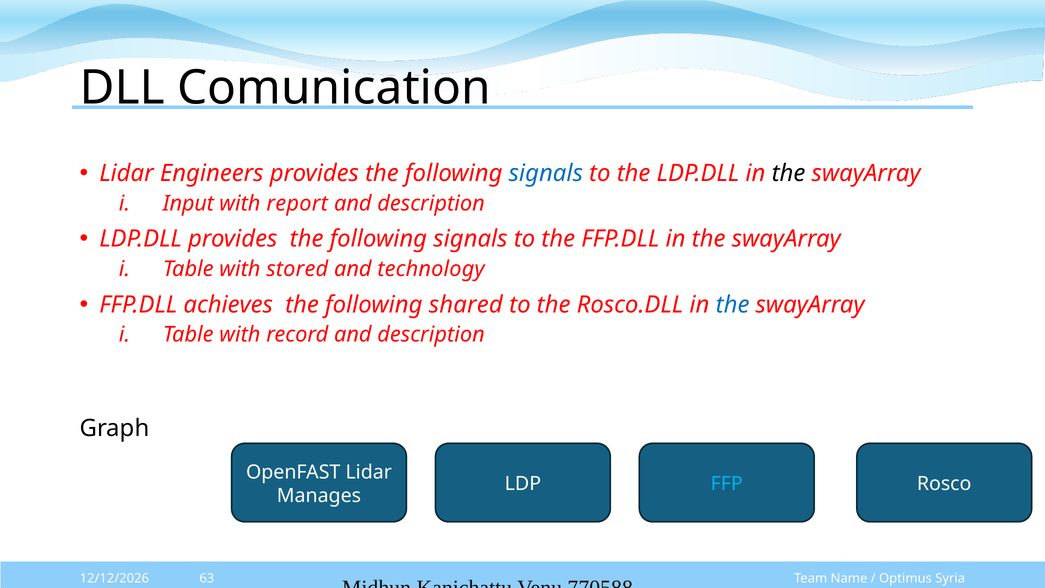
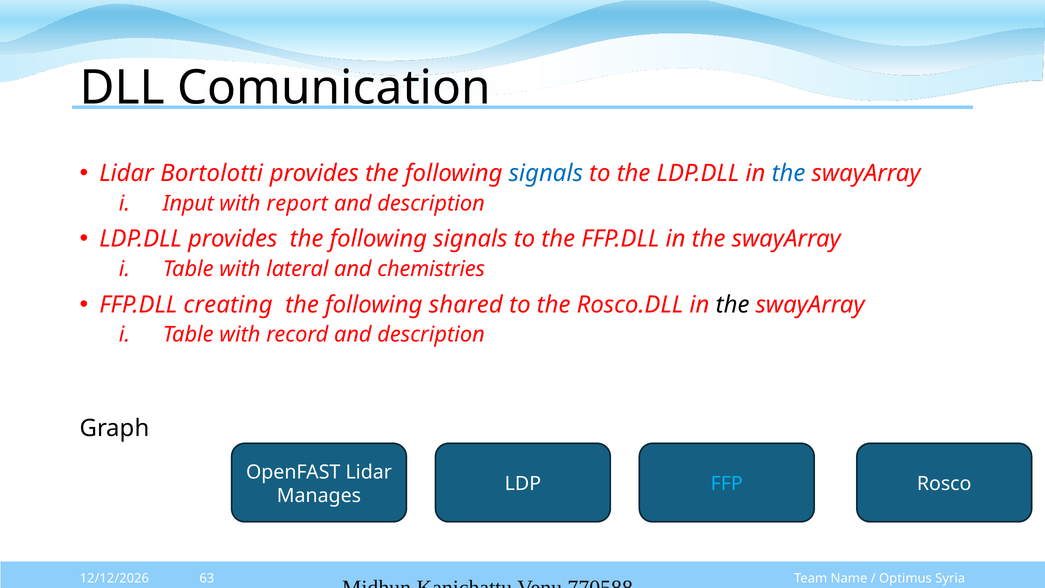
Engineers: Engineers -> Bortolotti
the at (789, 173) colour: black -> blue
stored: stored -> lateral
technology: technology -> chemistries
achieves: achieves -> creating
the at (733, 305) colour: blue -> black
